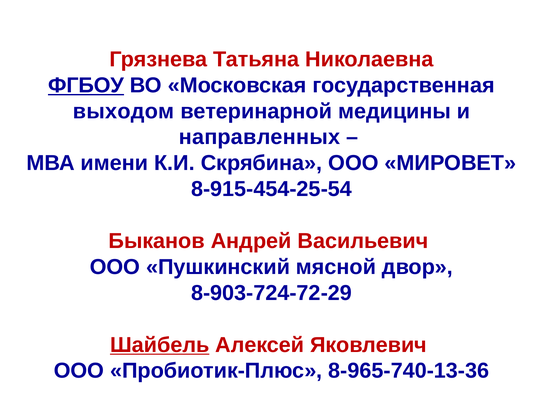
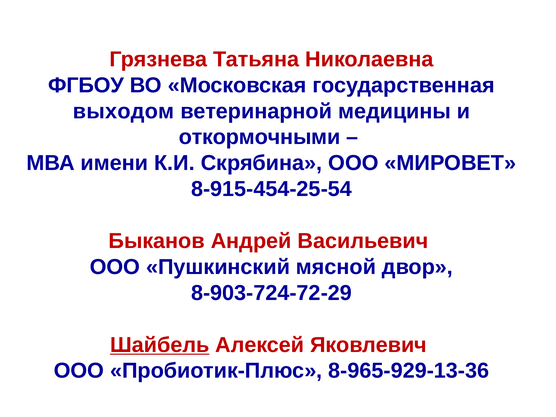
ФГБОУ underline: present -> none
направленных: направленных -> откормочными
8-965-740-13-36: 8-965-740-13-36 -> 8-965-929-13-36
